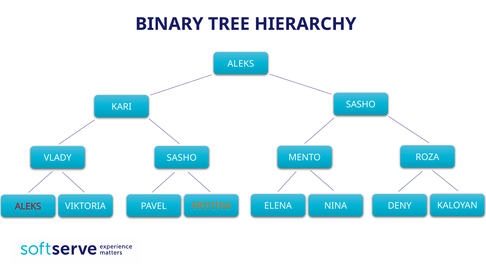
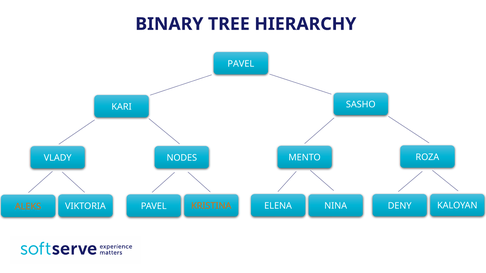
ALEKS at (241, 64): ALEKS -> PAVEL
SASHO at (182, 158): SASHO -> NODES
ALEKS at (28, 207) colour: red -> orange
